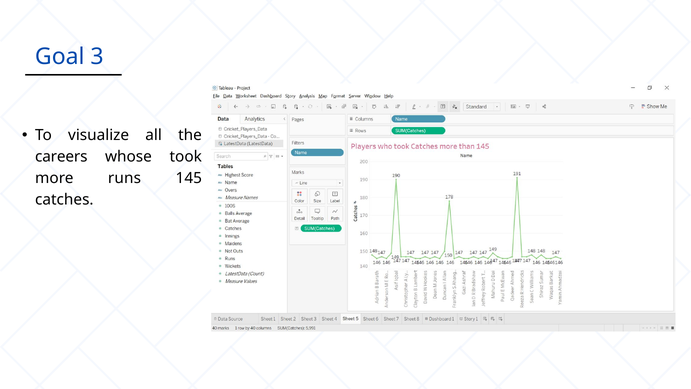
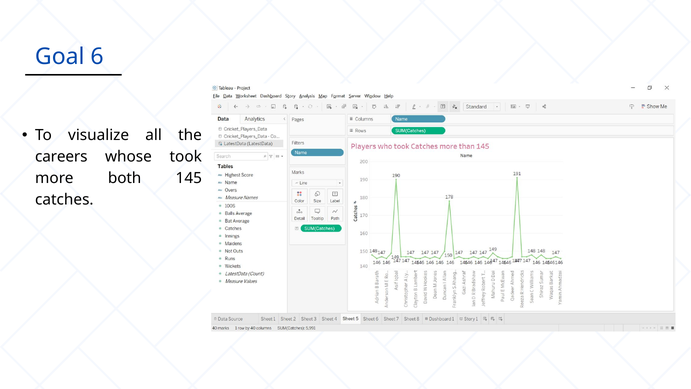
3: 3 -> 6
runs: runs -> both
